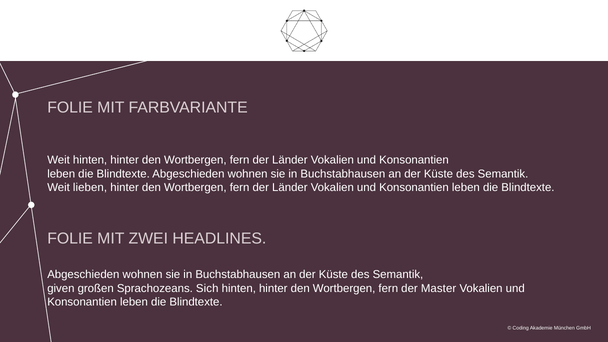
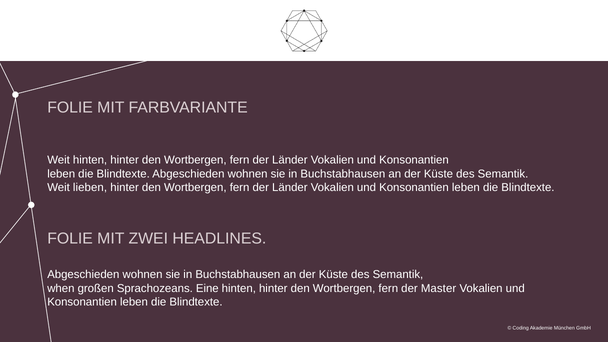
given: given -> when
Sich: Sich -> Eine
